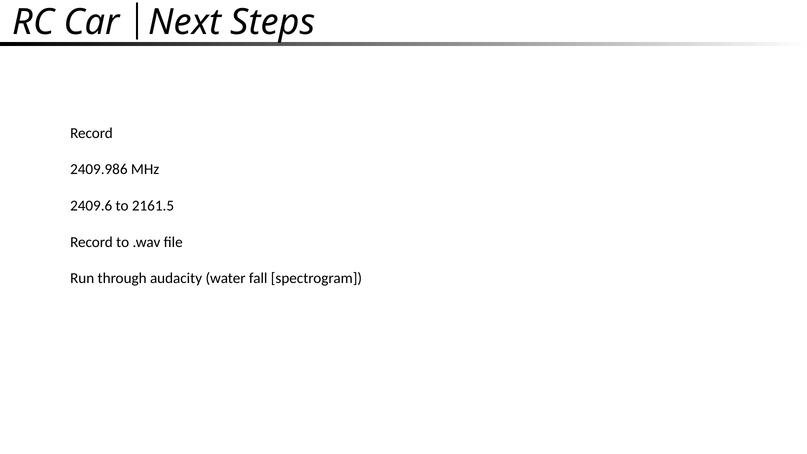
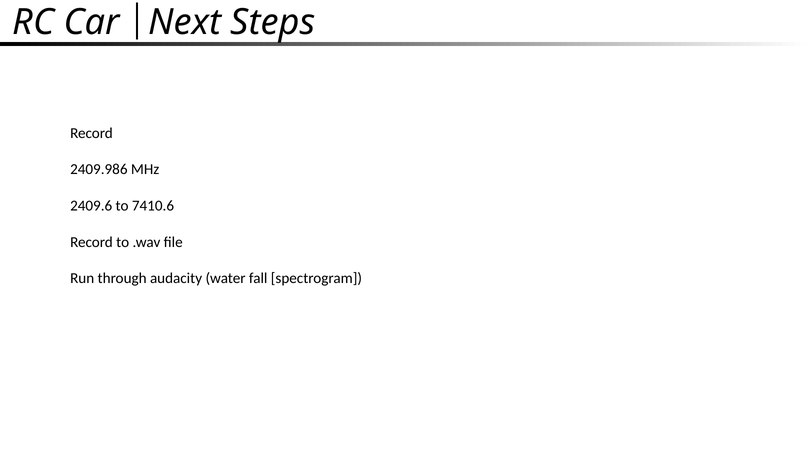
2161.5: 2161.5 -> 7410.6
